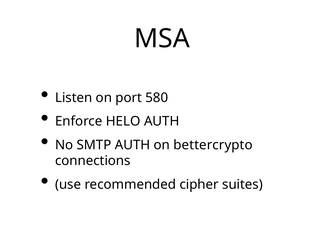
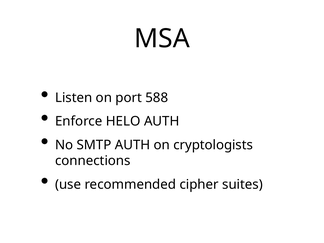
580: 580 -> 588
bettercrypto: bettercrypto -> cryptologists
